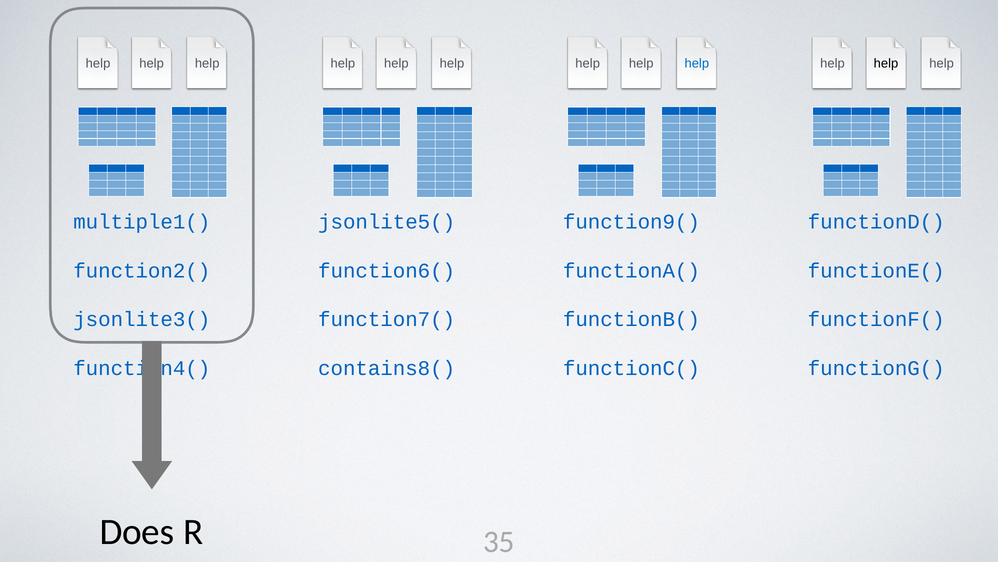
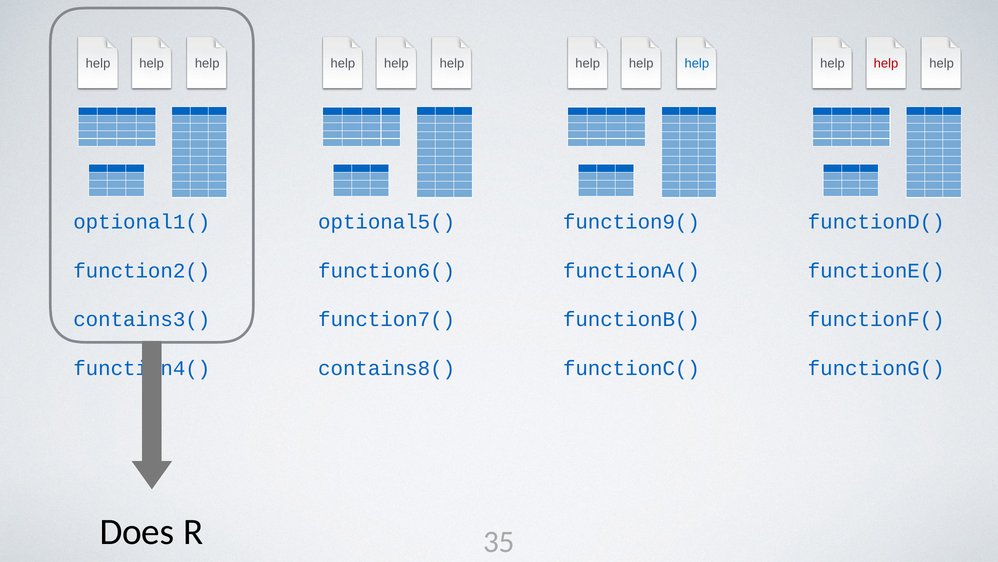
help at (886, 63) colour: black -> red
multiple1(: multiple1( -> optional1(
jsonlite5(: jsonlite5( -> optional5(
jsonlite3(: jsonlite3( -> contains3(
